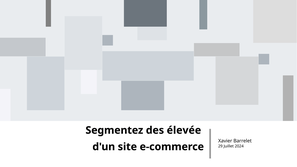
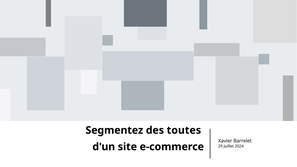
élevée: élevée -> toutes
